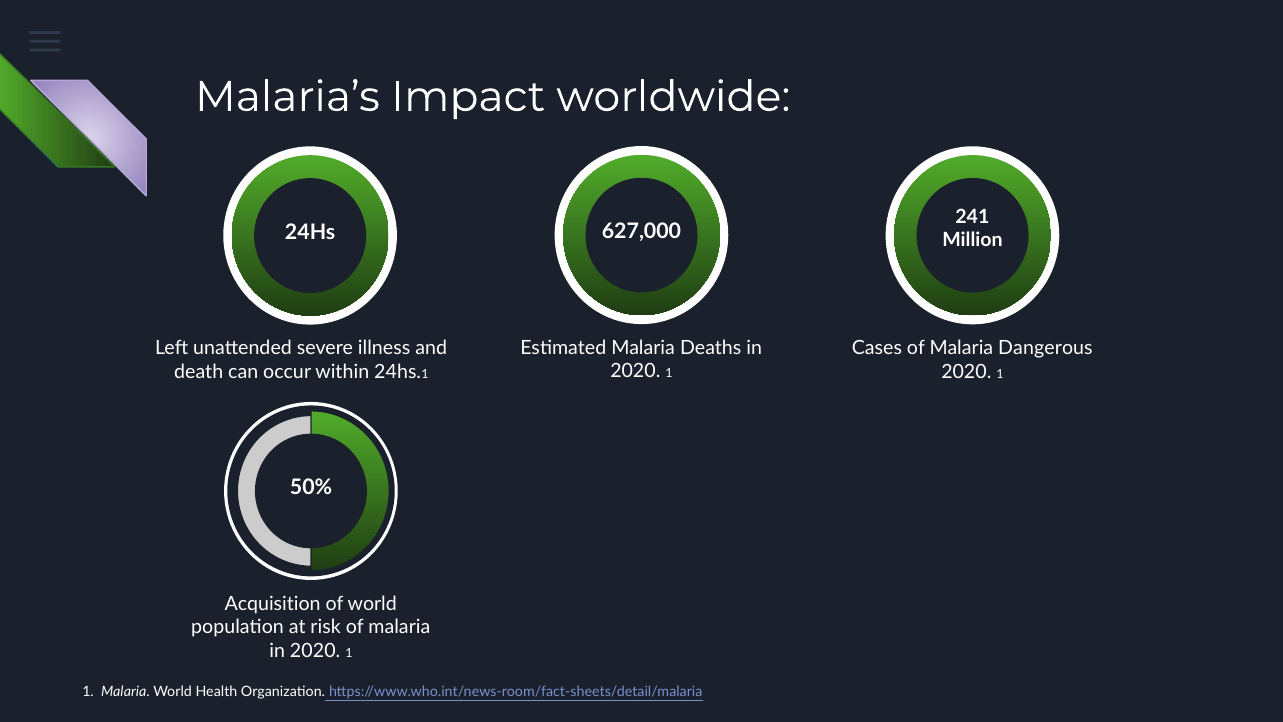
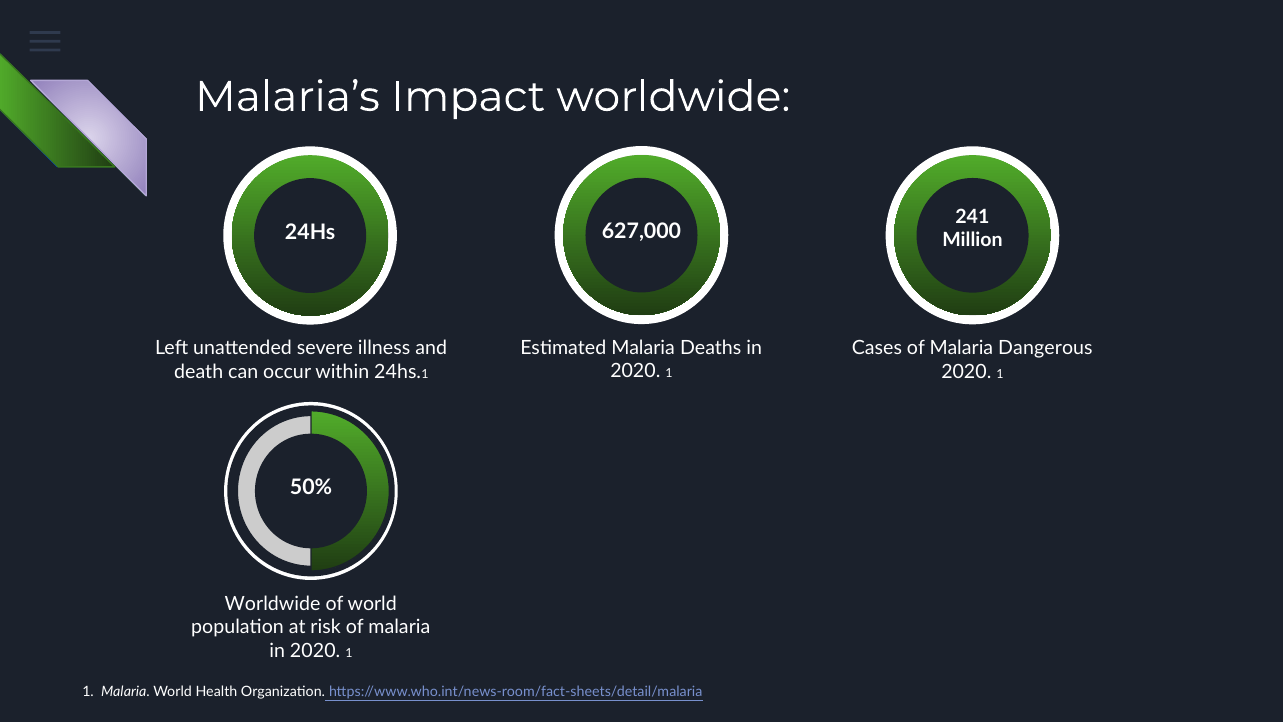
Acquisition at (273, 603): Acquisition -> Worldwide
